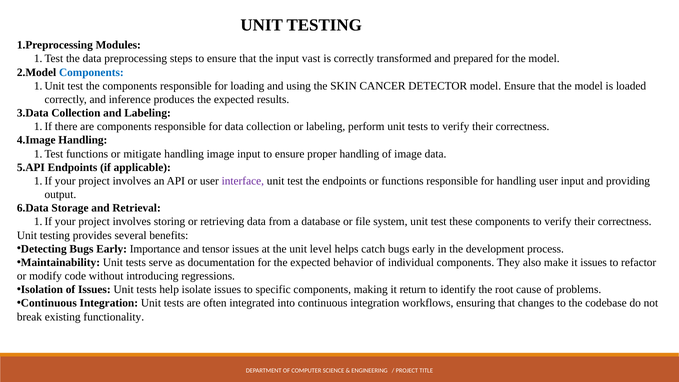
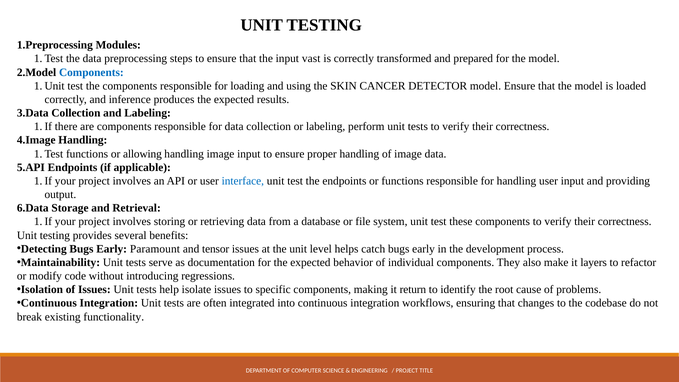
mitigate: mitigate -> allowing
interface colour: purple -> blue
Importance: Importance -> Paramount
it issues: issues -> layers
